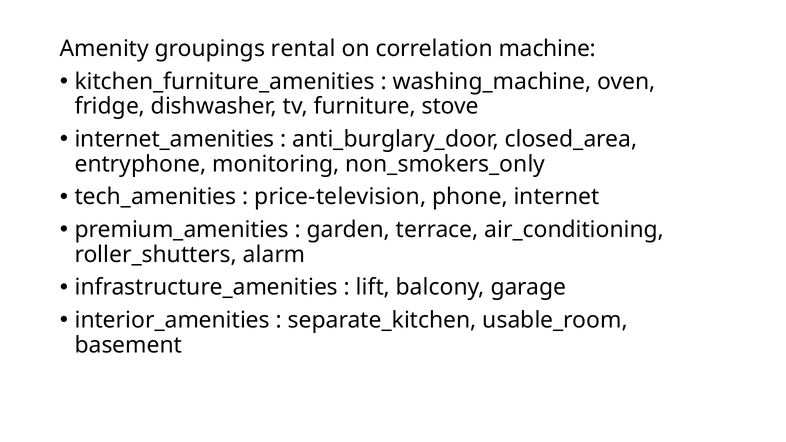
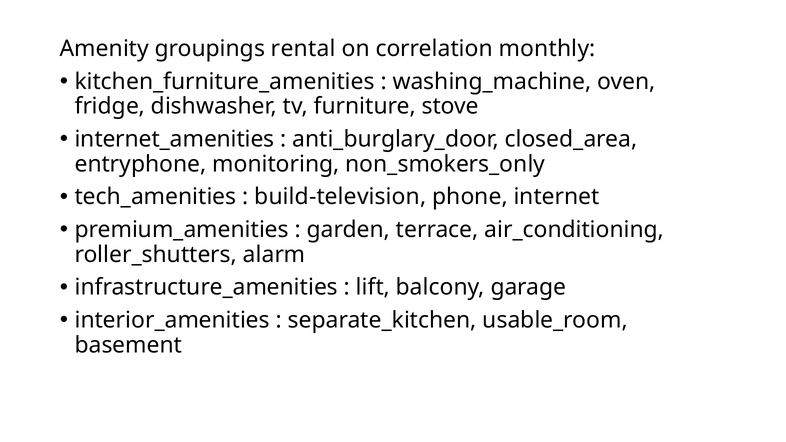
machine: machine -> monthly
price-television: price-television -> build-television
